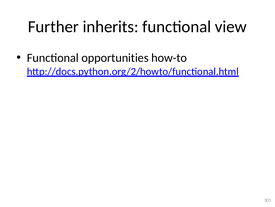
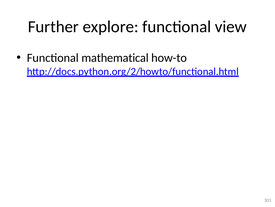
inherits: inherits -> explore
opportunities: opportunities -> mathematical
